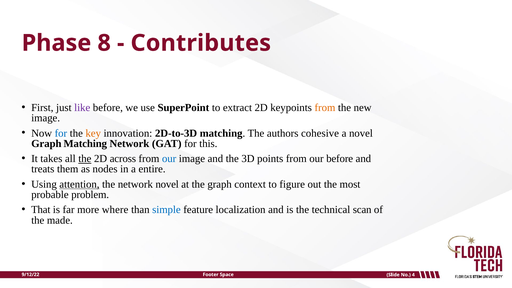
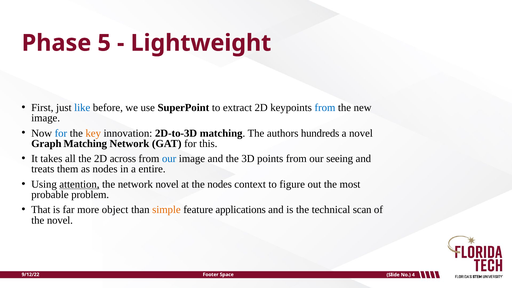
8: 8 -> 5
Contributes: Contributes -> Lightweight
like colour: purple -> blue
from at (325, 108) colour: orange -> blue
cohesive: cohesive -> hundreds
the at (85, 159) underline: present -> none
our before: before -> seeing
the graph: graph -> nodes
where: where -> object
simple colour: blue -> orange
localization: localization -> applications
the made: made -> novel
